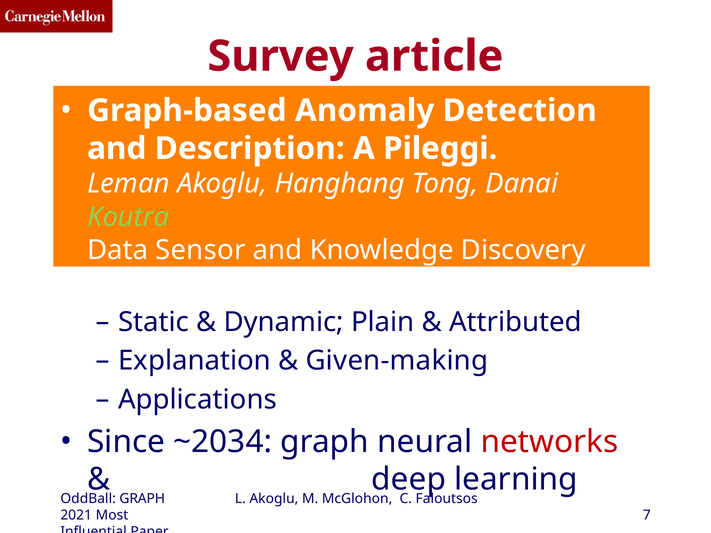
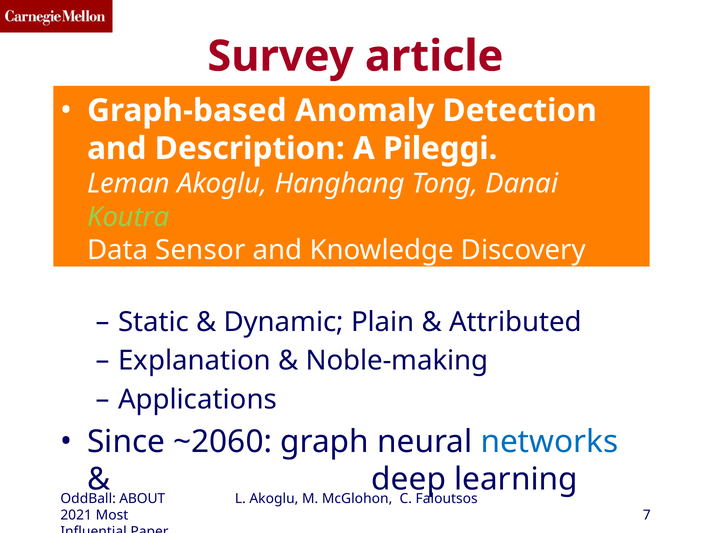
Given-making: Given-making -> Noble-making
~2034: ~2034 -> ~2060
networks colour: red -> blue
OddBall GRAPH: GRAPH -> ABOUT
